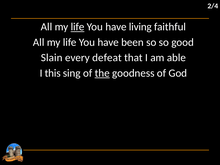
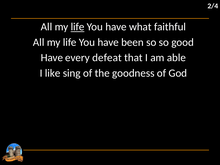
living: living -> what
Slain at (52, 58): Slain -> Have
this: this -> like
the underline: present -> none
